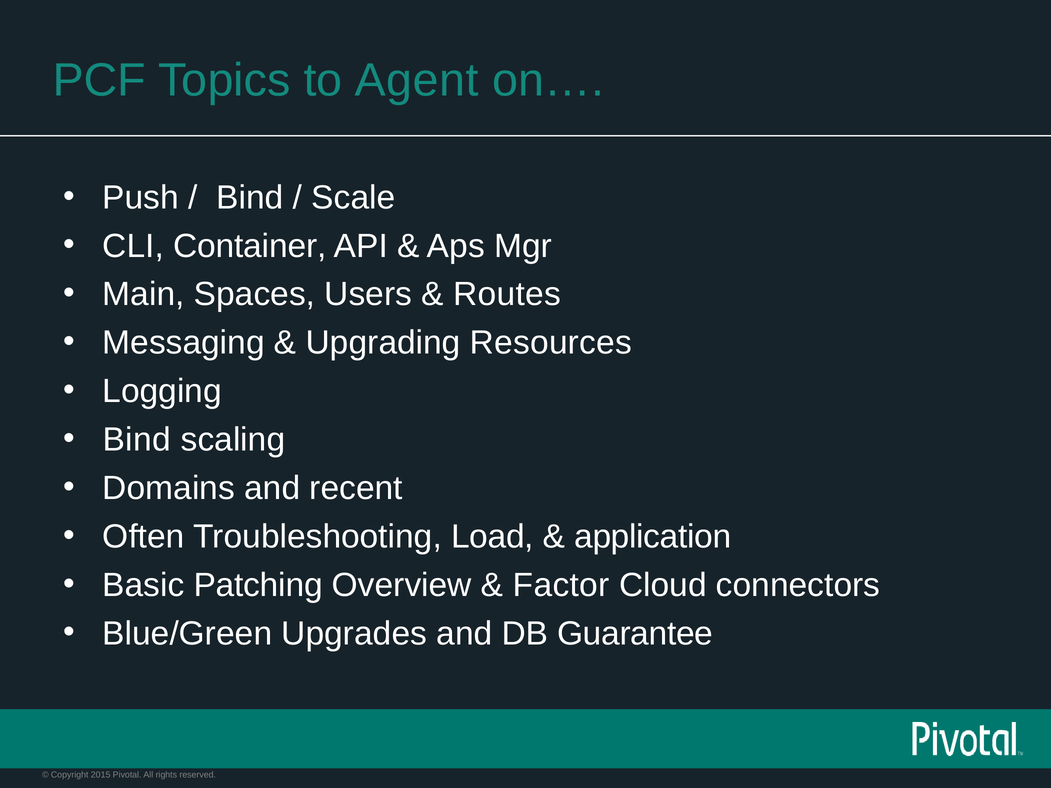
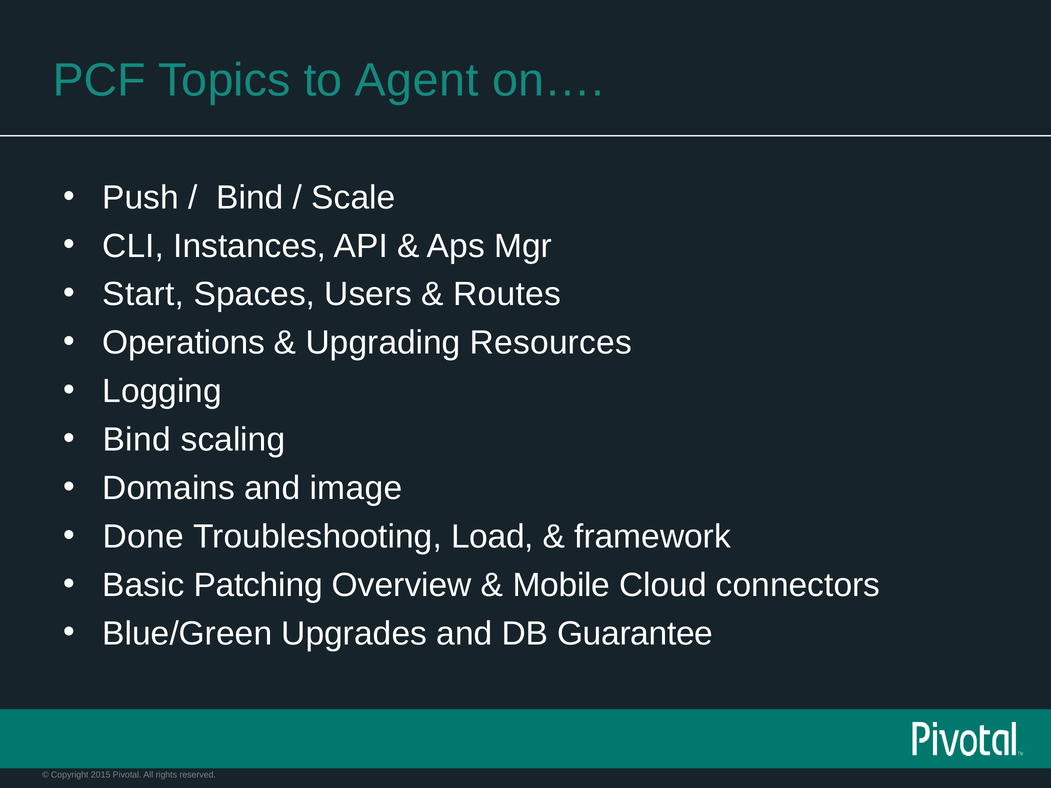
Container: Container -> Instances
Main: Main -> Start
Messaging: Messaging -> Operations
recent: recent -> image
Often: Often -> Done
application: application -> framework
Factor: Factor -> Mobile
